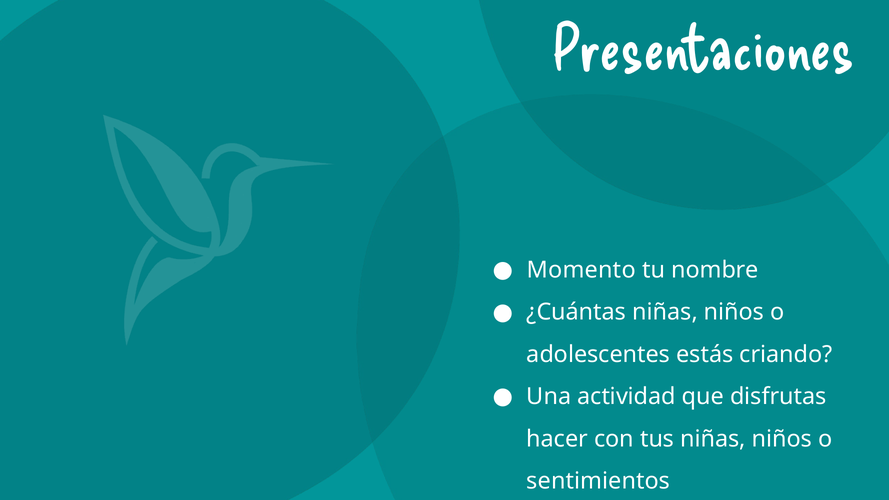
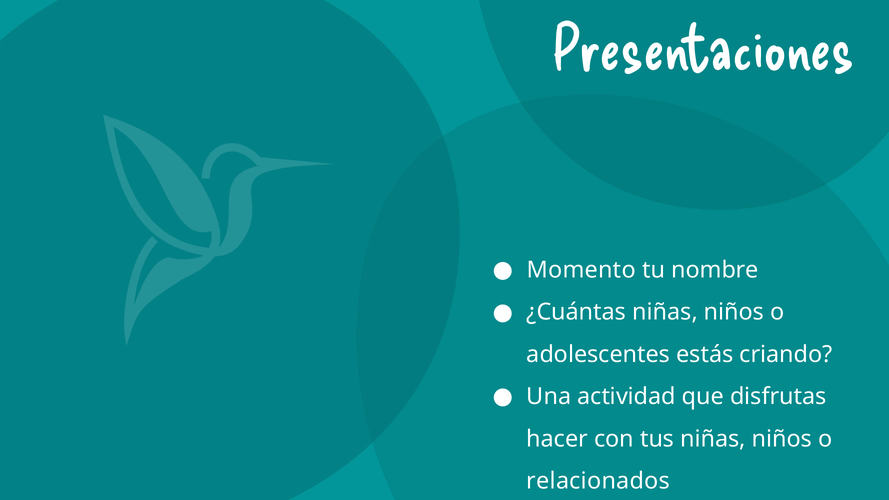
sentimientos: sentimientos -> relacionados
